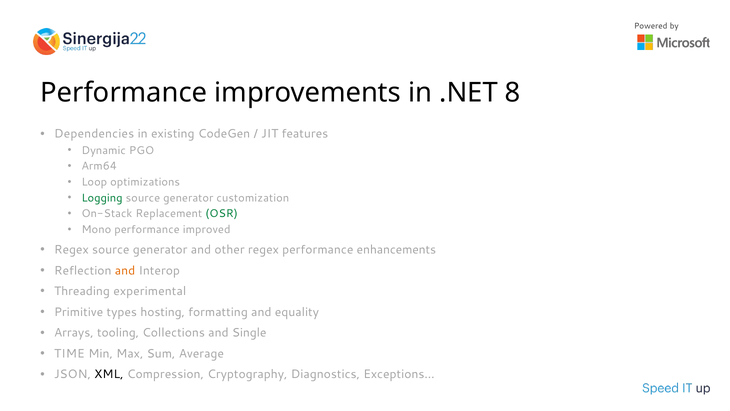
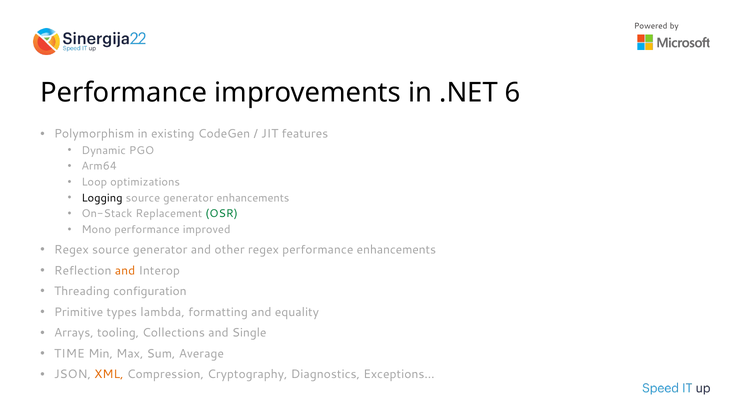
8: 8 -> 6
Dependencies: Dependencies -> Polymorphism
Logging colour: green -> black
generator customization: customization -> enhancements
experimental: experimental -> configuration
hosting: hosting -> lambda
XML colour: black -> orange
